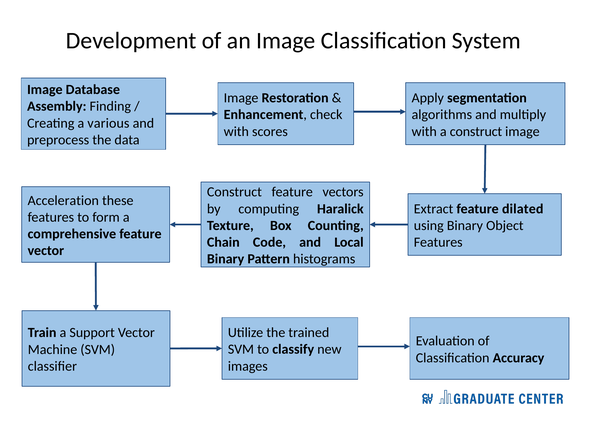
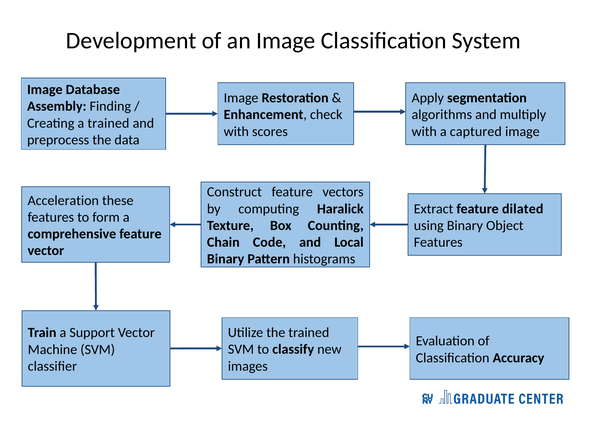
a various: various -> trained
a construct: construct -> captured
